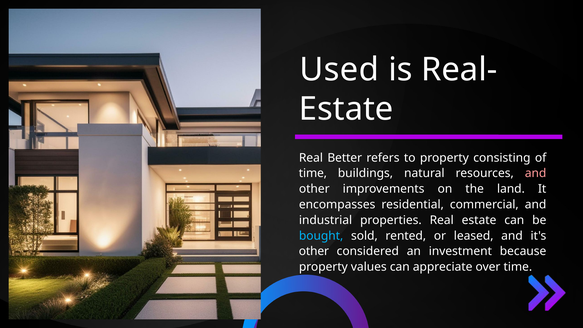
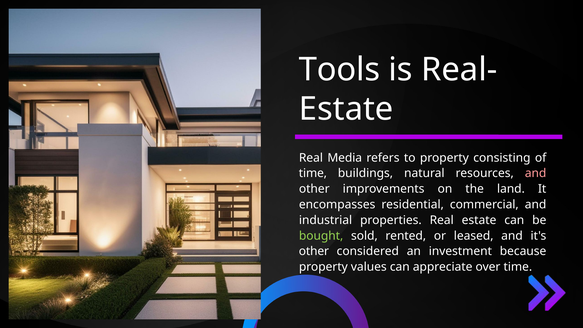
Used: Used -> Tools
Better: Better -> Media
bought colour: light blue -> light green
